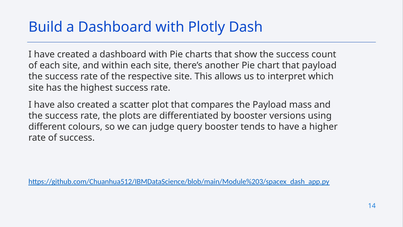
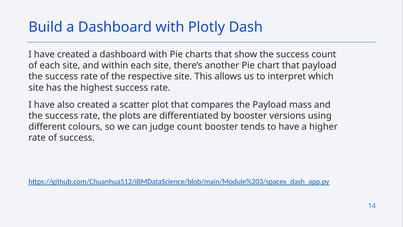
judge query: query -> count
